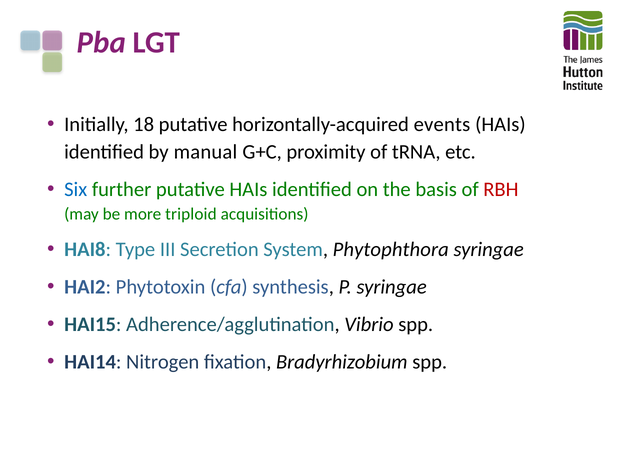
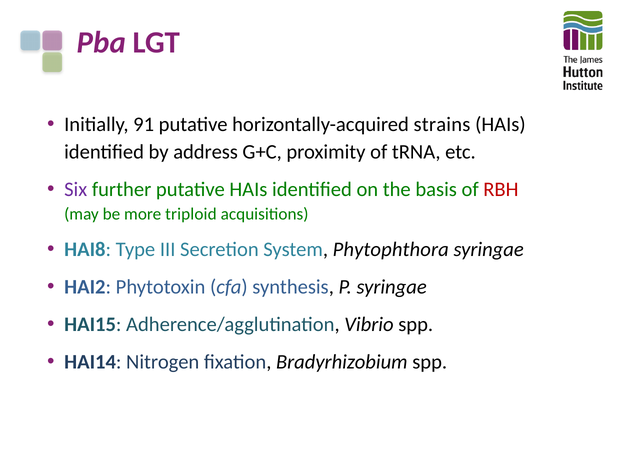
18: 18 -> 91
events: events -> strains
manual: manual -> address
Six colour: blue -> purple
